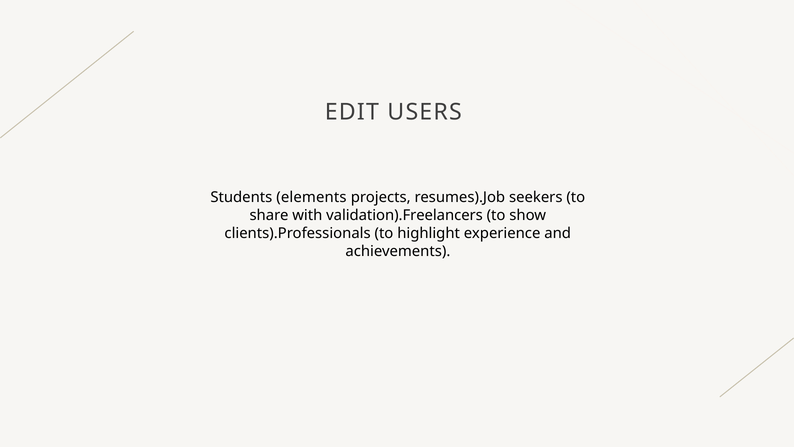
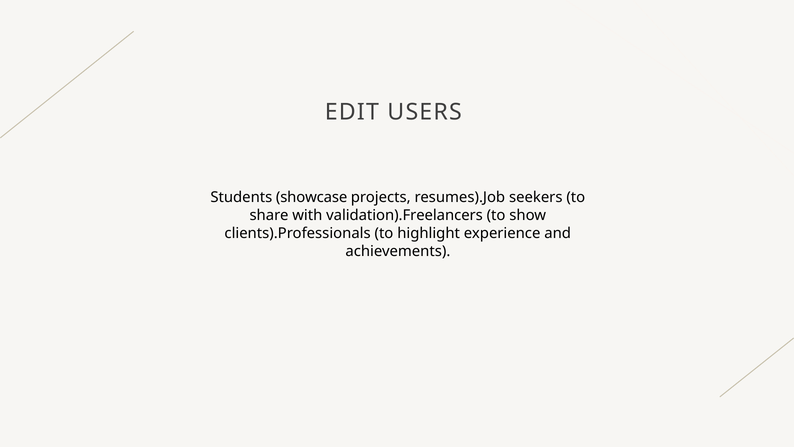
elements: elements -> showcase
